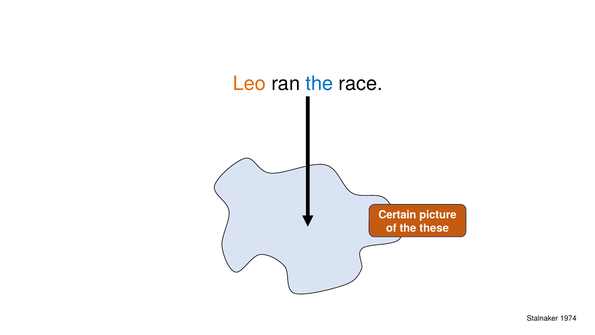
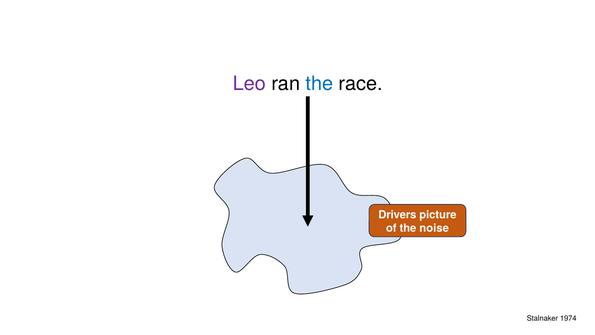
Leo colour: orange -> purple
Certain: Certain -> Drivers
these: these -> noise
